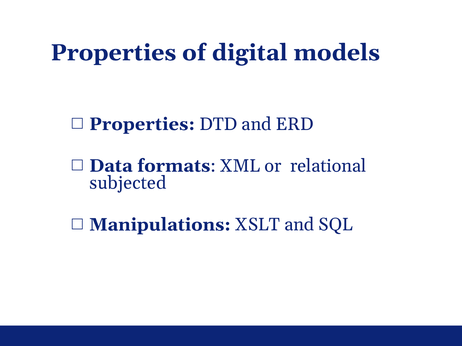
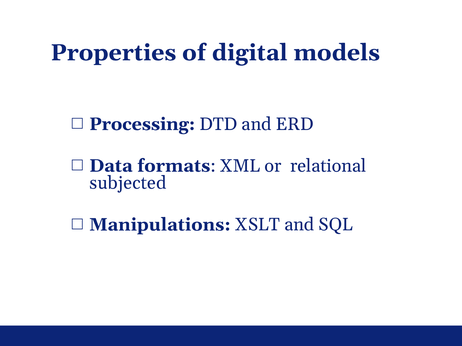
Properties at (142, 124): Properties -> Processing
